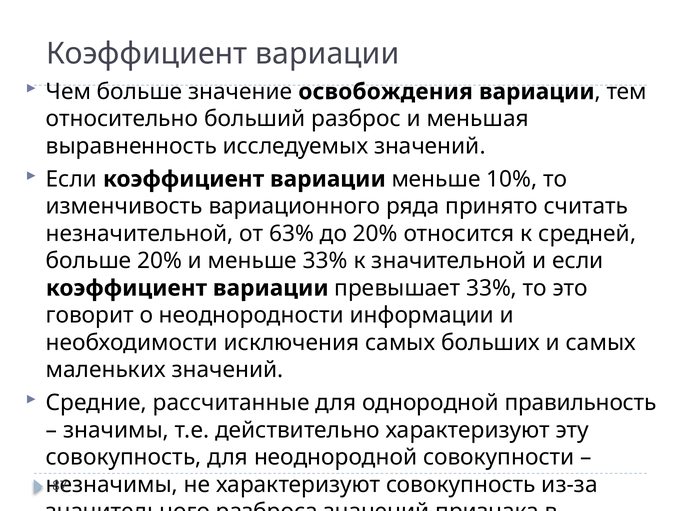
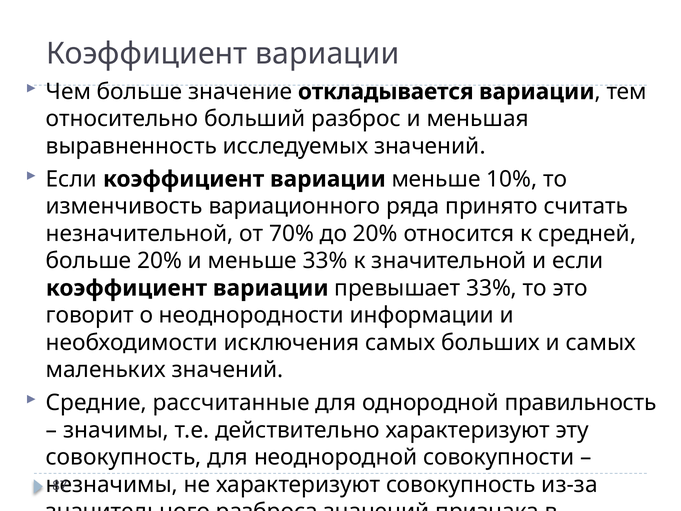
освобождения: освобождения -> откладывается
63%: 63% -> 70%
